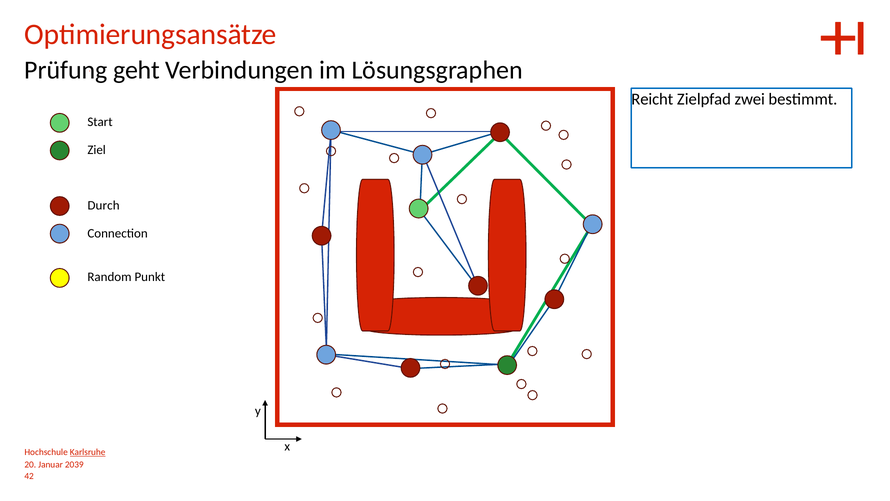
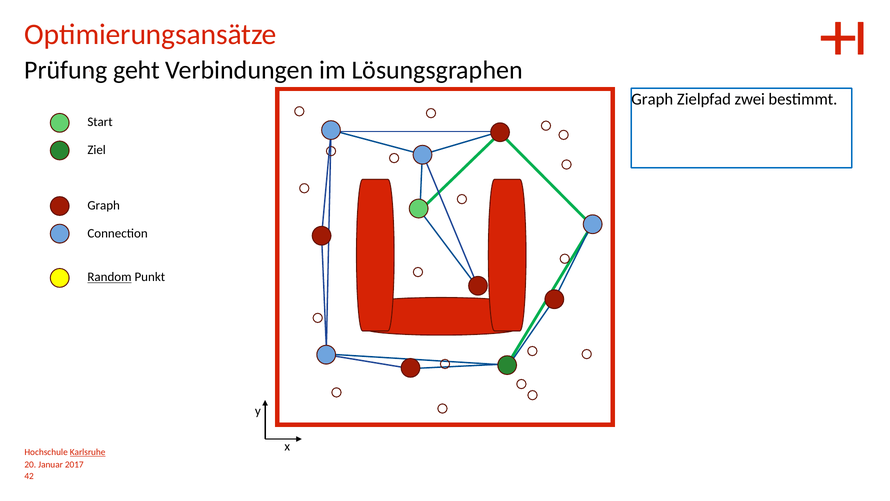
Reicht at (652, 99): Reicht -> Graph
Durch at (104, 205): Durch -> Graph
Random underline: none -> present
2039: 2039 -> 2017
